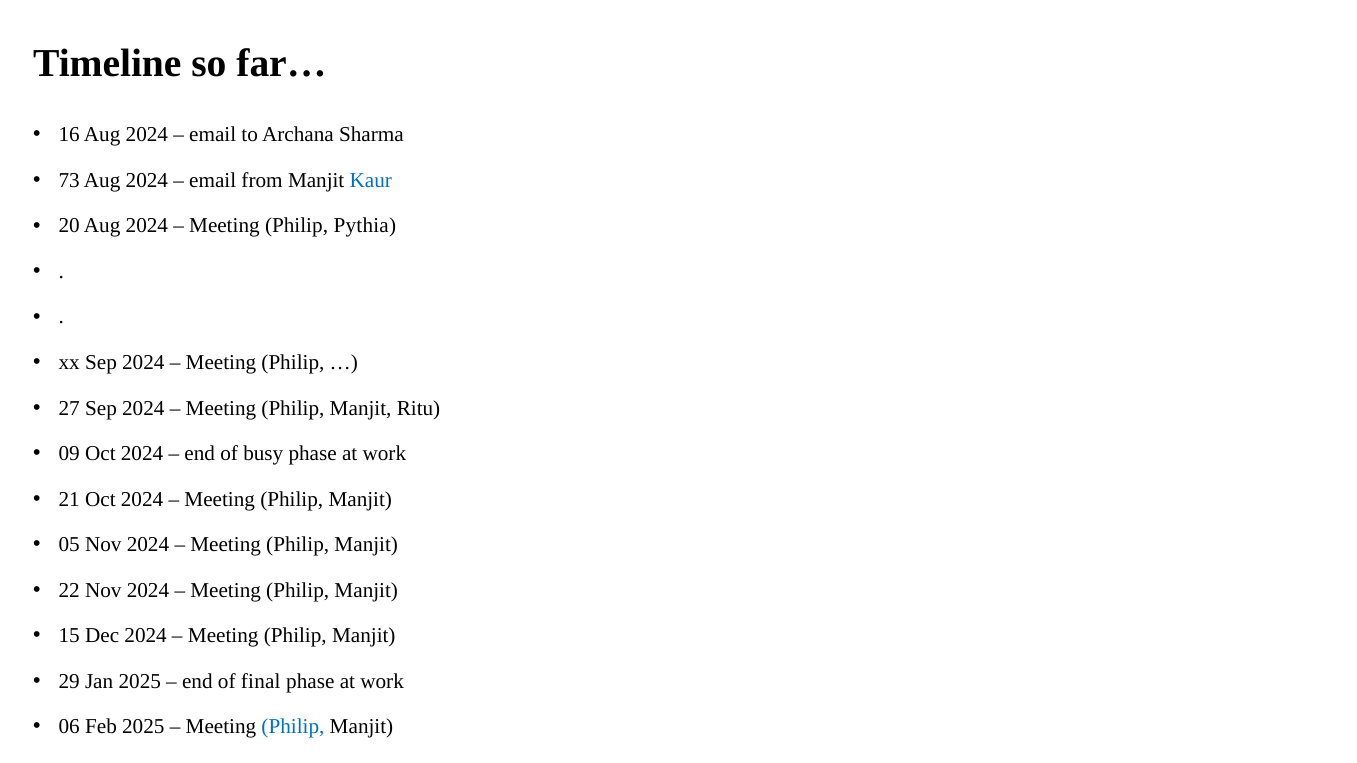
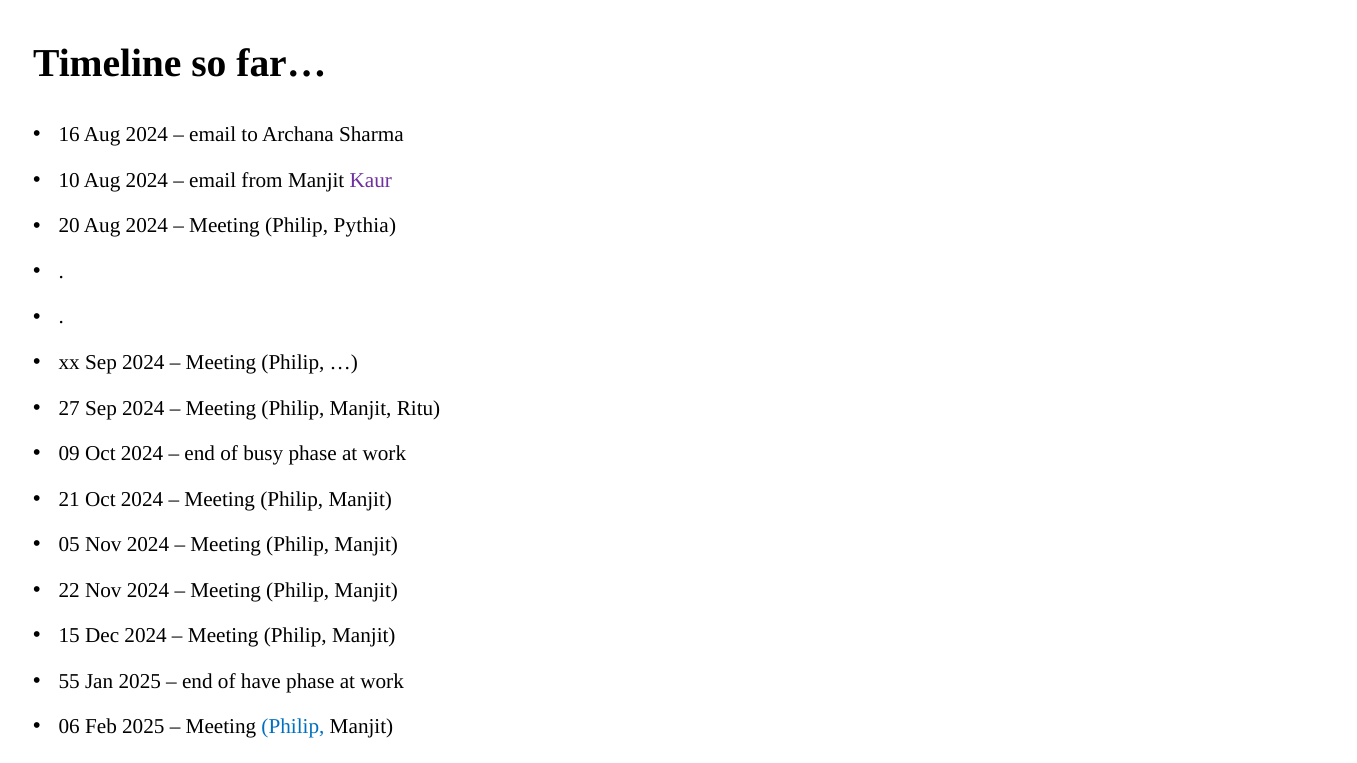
73: 73 -> 10
Kaur colour: blue -> purple
29: 29 -> 55
final: final -> have
